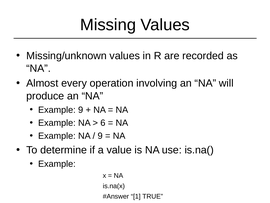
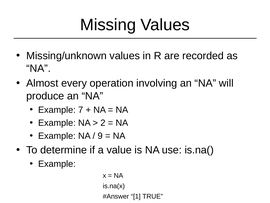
Example 9: 9 -> 7
6: 6 -> 2
